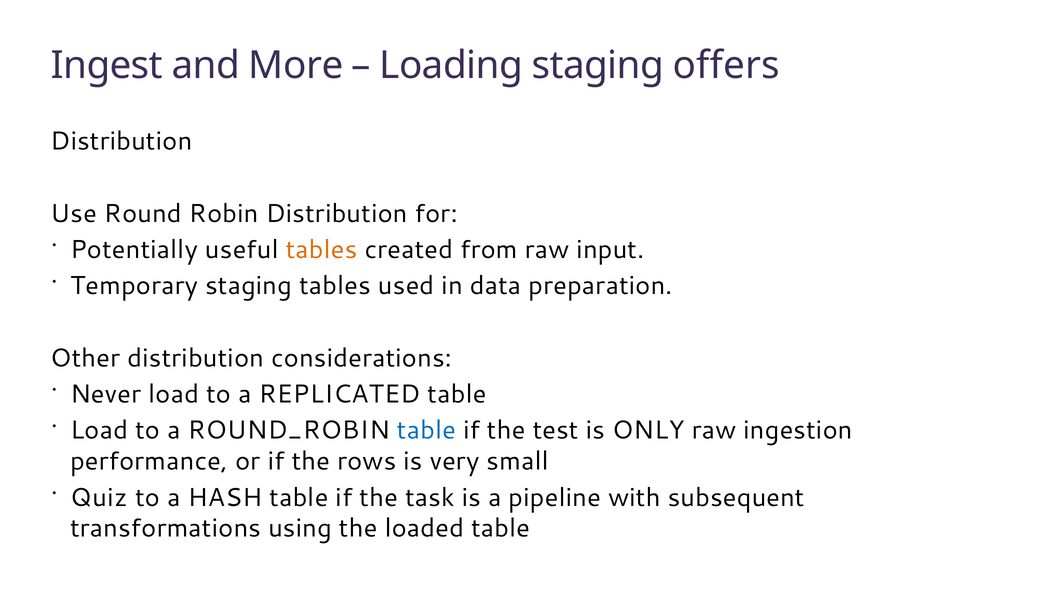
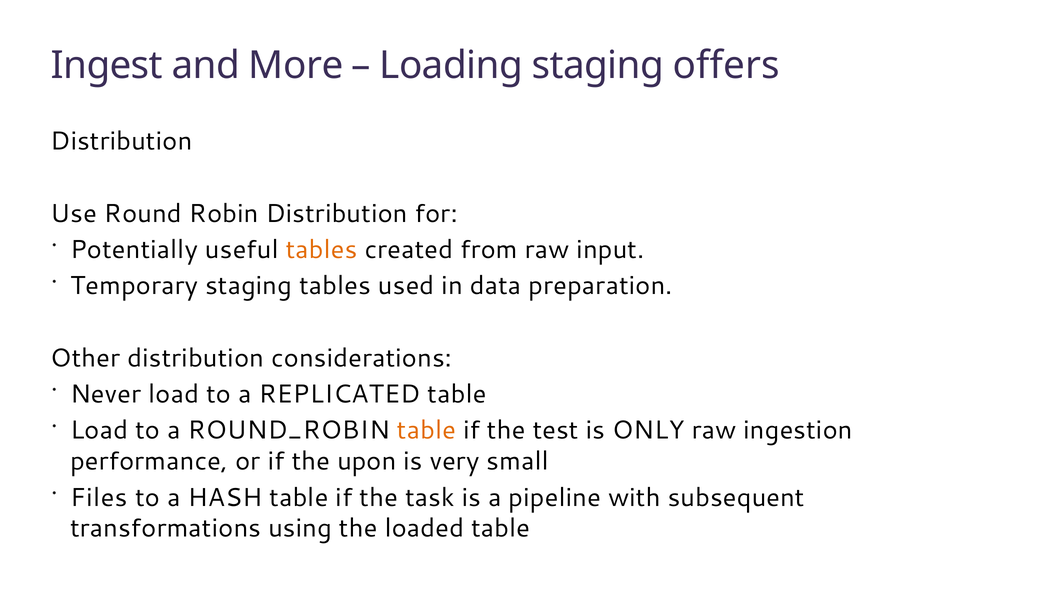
table at (426, 430) colour: blue -> orange
rows: rows -> upon
Quiz: Quiz -> Files
